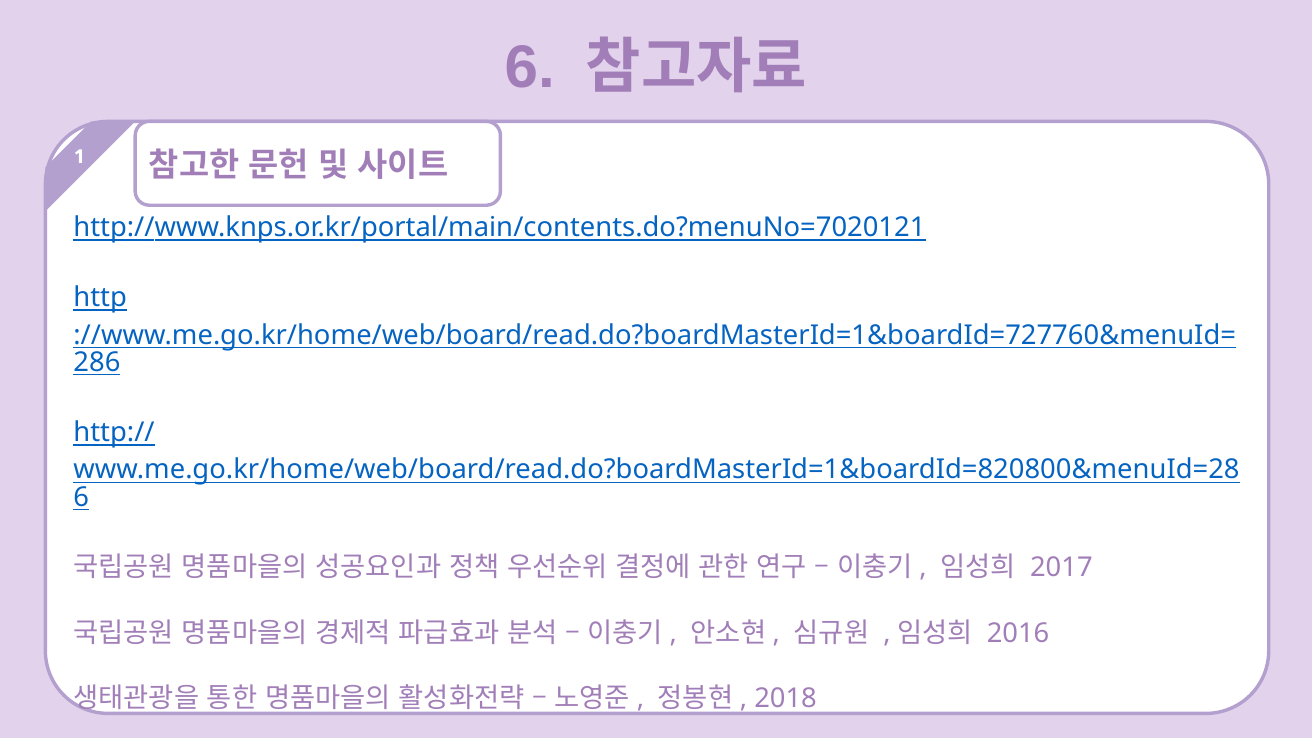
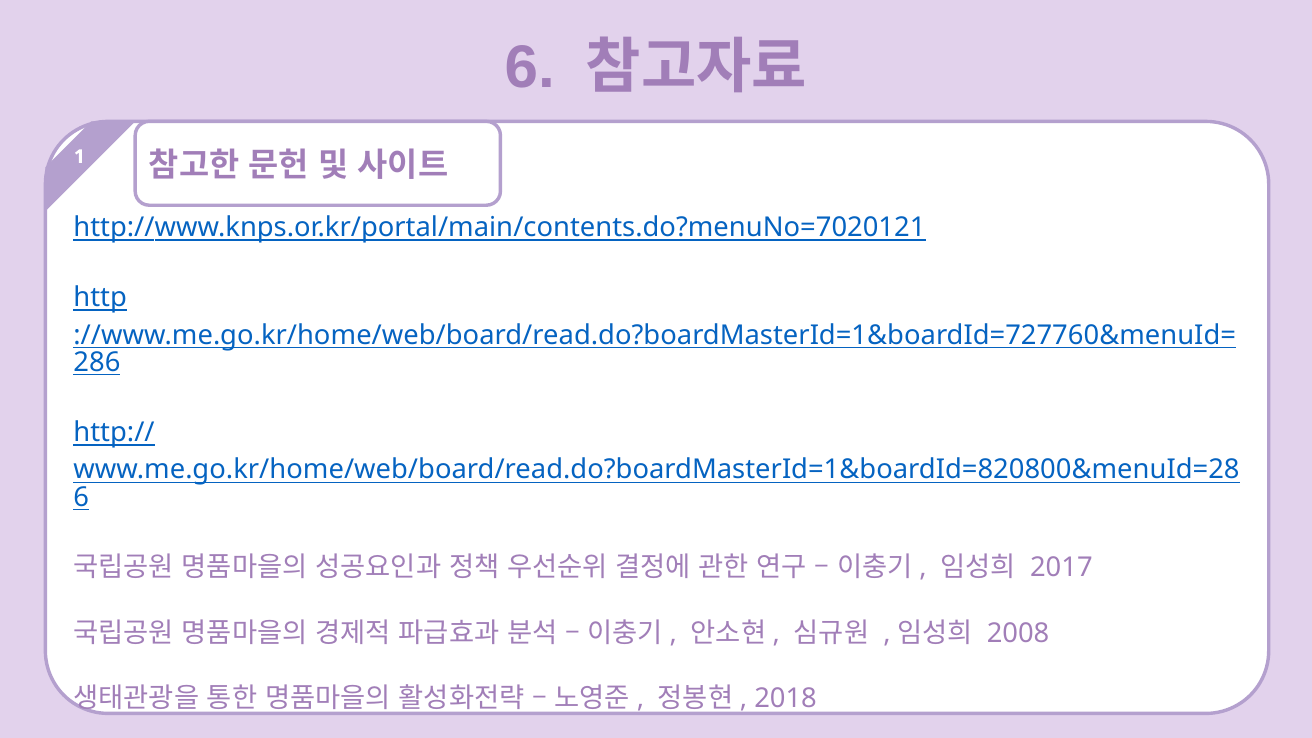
2016: 2016 -> 2008
